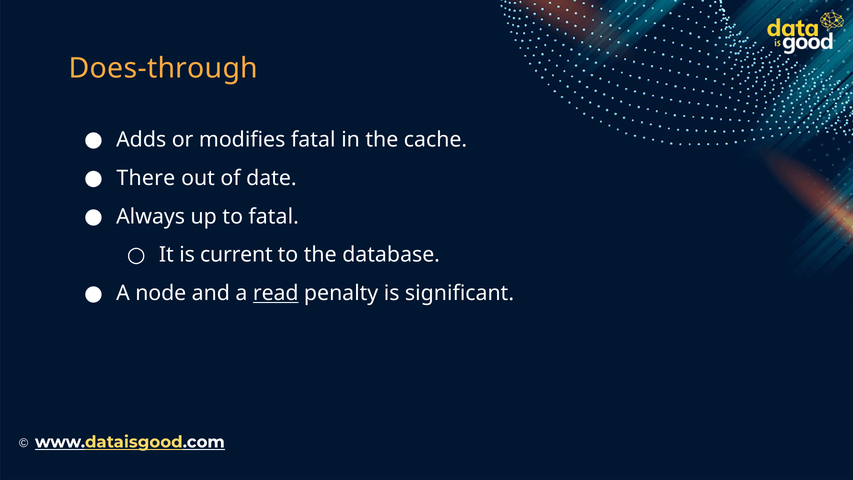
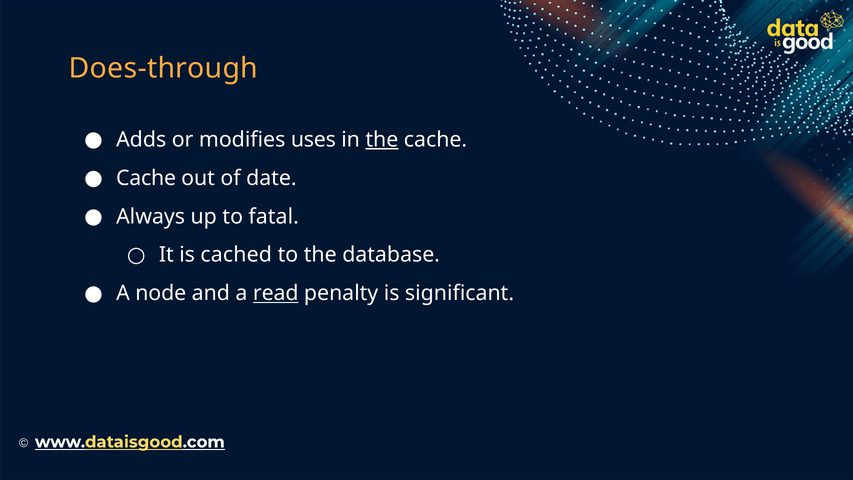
modifies fatal: fatal -> uses
the at (382, 140) underline: none -> present
There at (146, 178): There -> Cache
current: current -> cached
